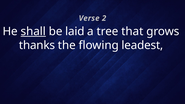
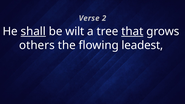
laid: laid -> wilt
that underline: none -> present
thanks: thanks -> others
